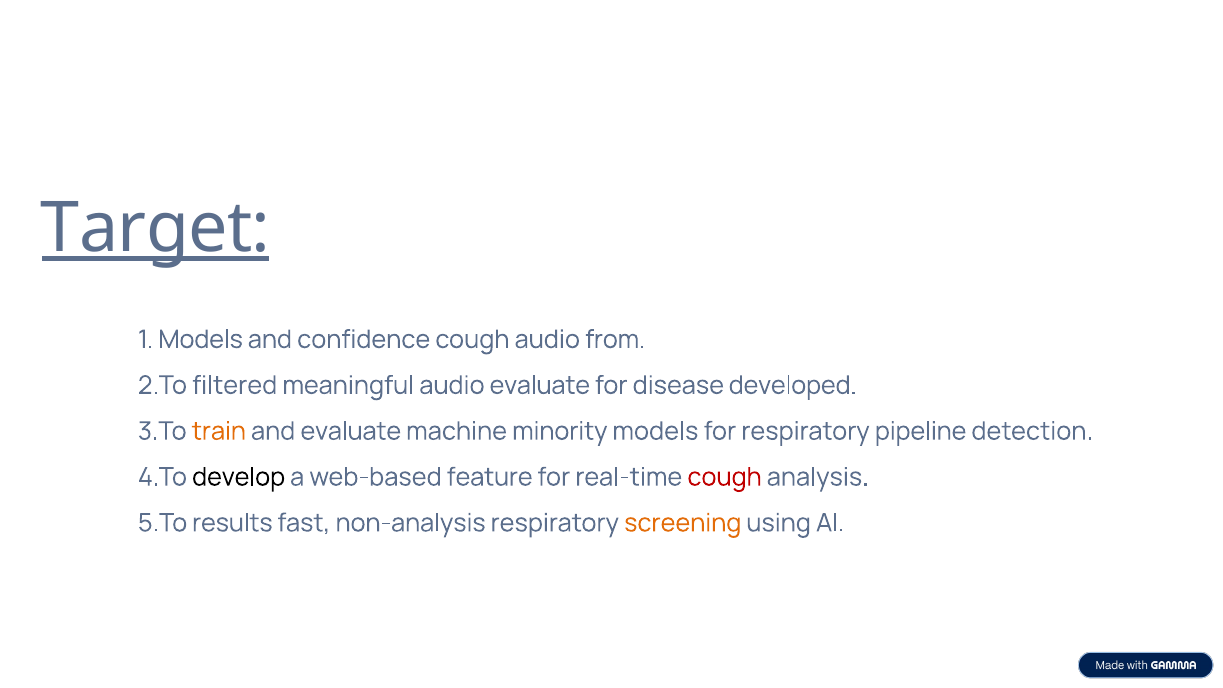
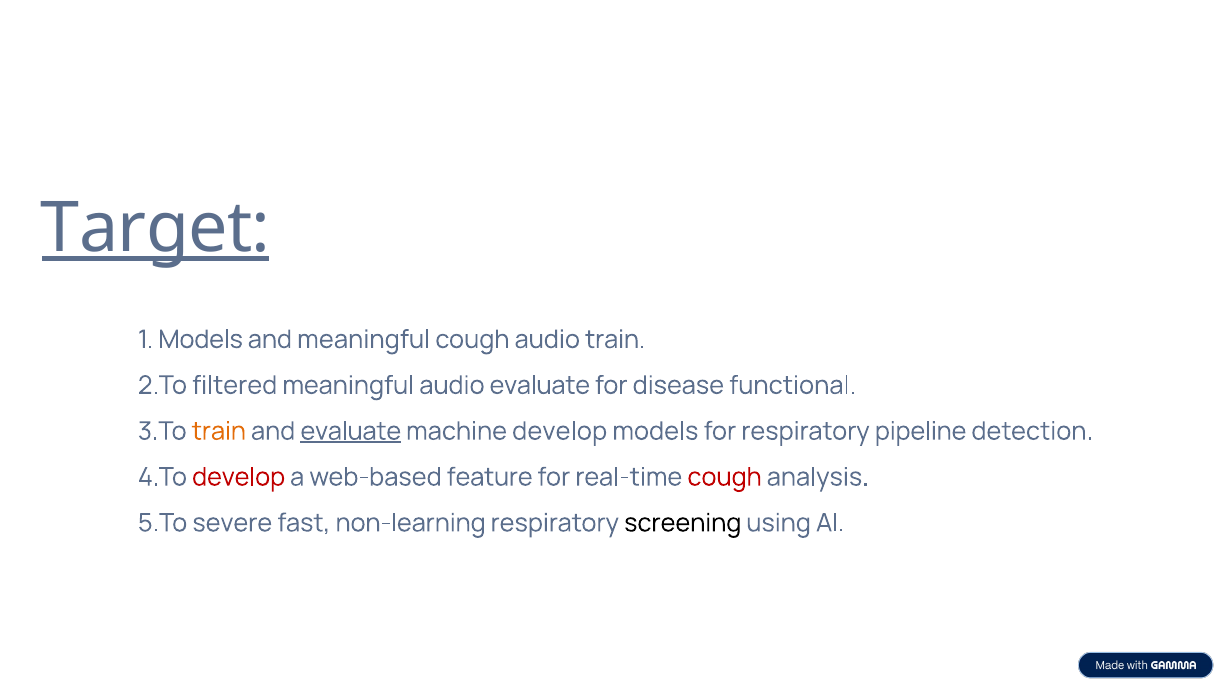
and confidence: confidence -> meaningful
audio from: from -> train
developed: developed -> functional
evaluate at (351, 431) underline: none -> present
machine minority: minority -> develop
develop at (239, 477) colour: black -> red
results: results -> severe
non-analysis: non-analysis -> non-learning
screening colour: orange -> black
